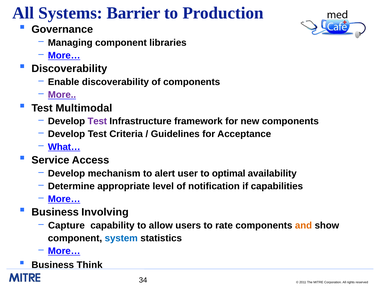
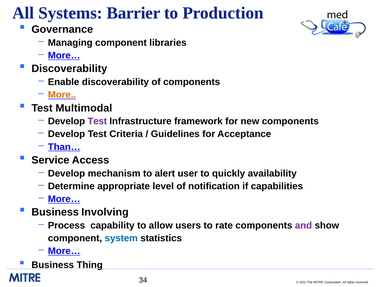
More colour: purple -> orange
What…: What… -> Than…
optimal: optimal -> quickly
Capture: Capture -> Process
and colour: orange -> purple
Think: Think -> Thing
